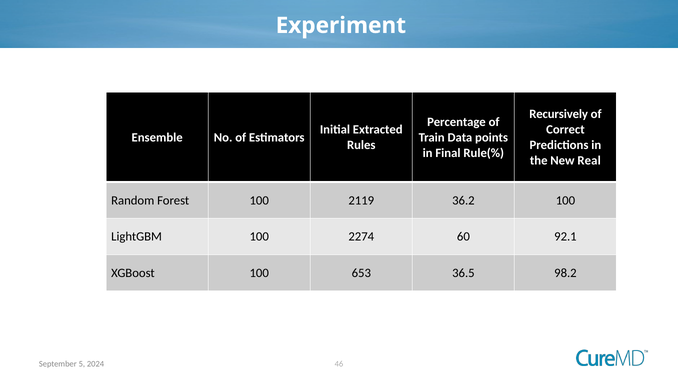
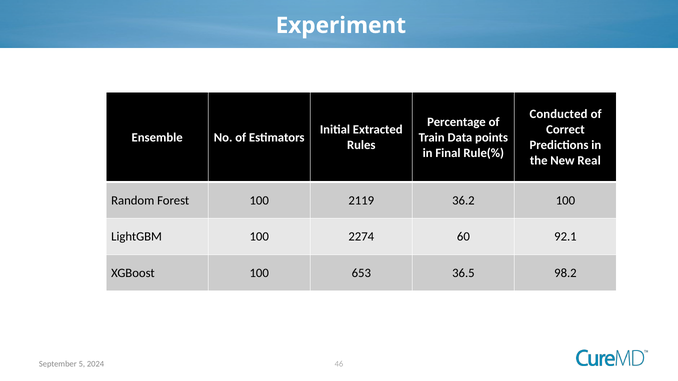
Recursively: Recursively -> Conducted
